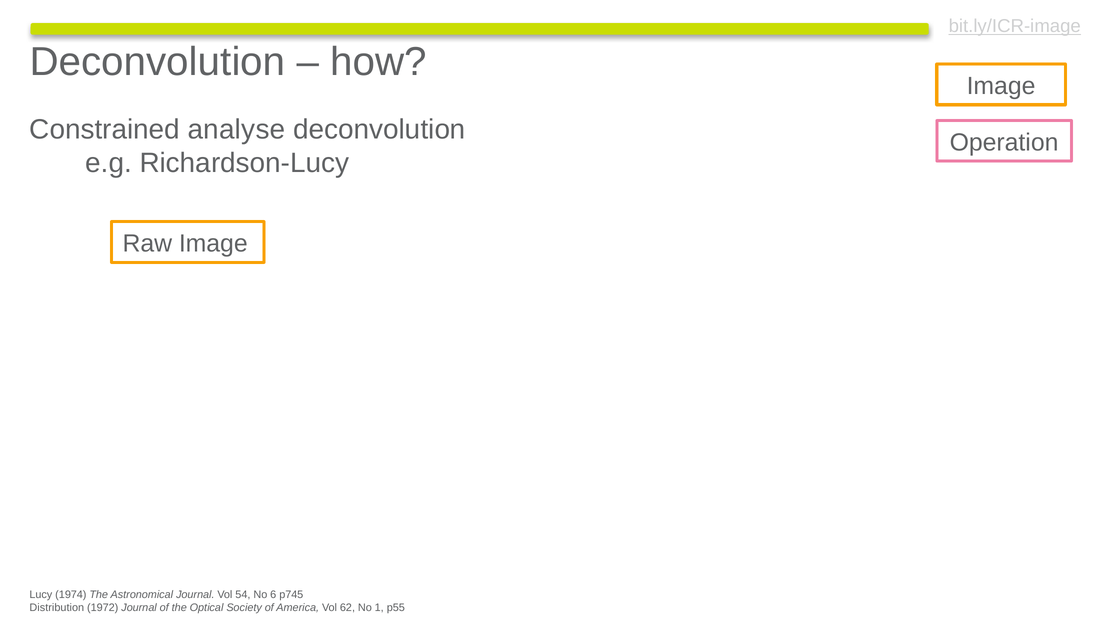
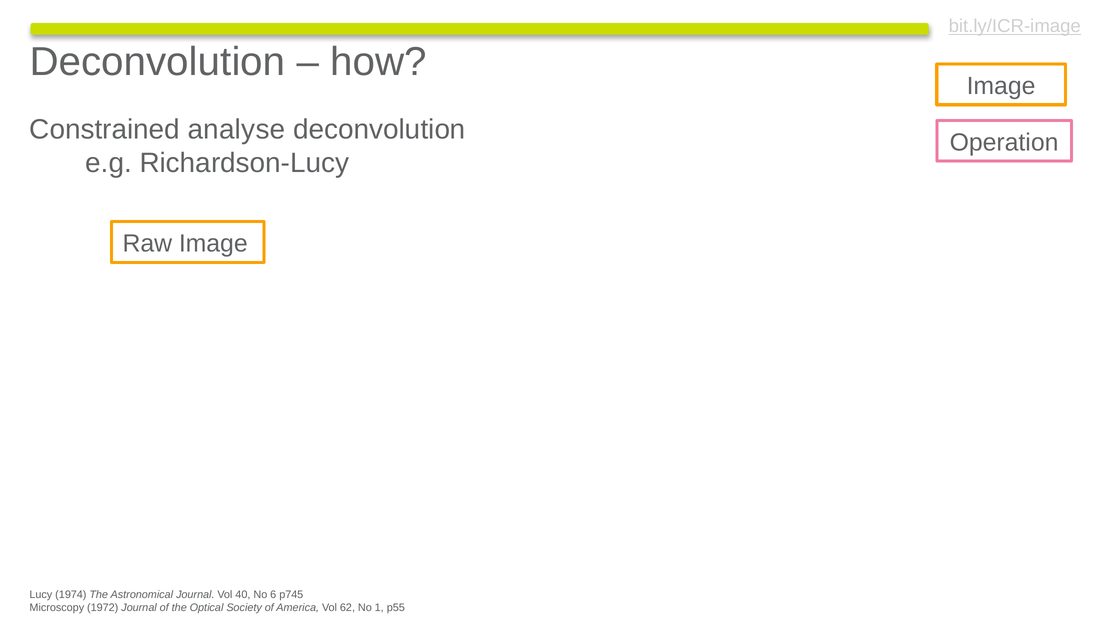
54: 54 -> 40
Distribution: Distribution -> Microscopy
